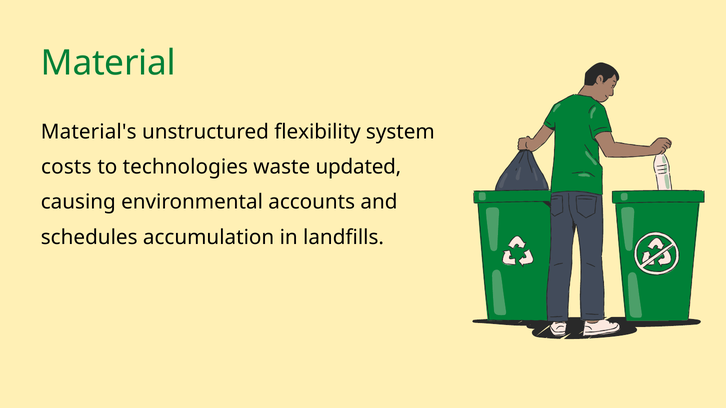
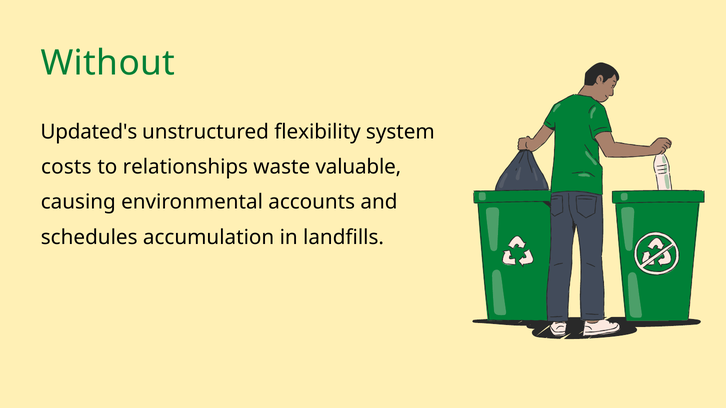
Material: Material -> Without
Material's: Material's -> Updated's
technologies: technologies -> relationships
updated: updated -> valuable
